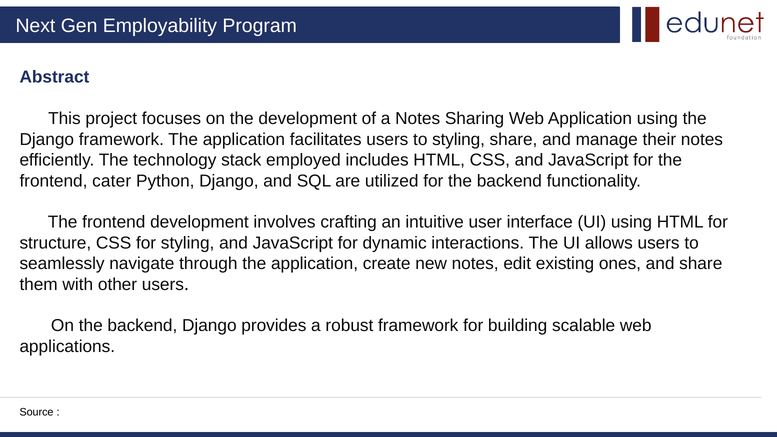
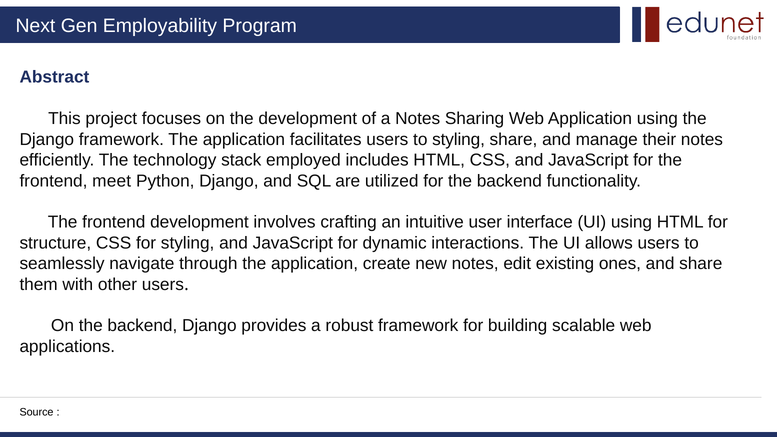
cater: cater -> meet
